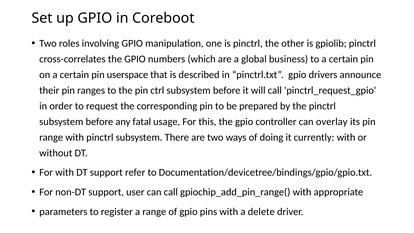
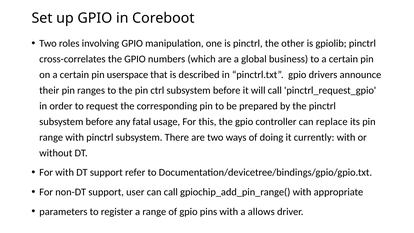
overlay: overlay -> replace
delete: delete -> allows
